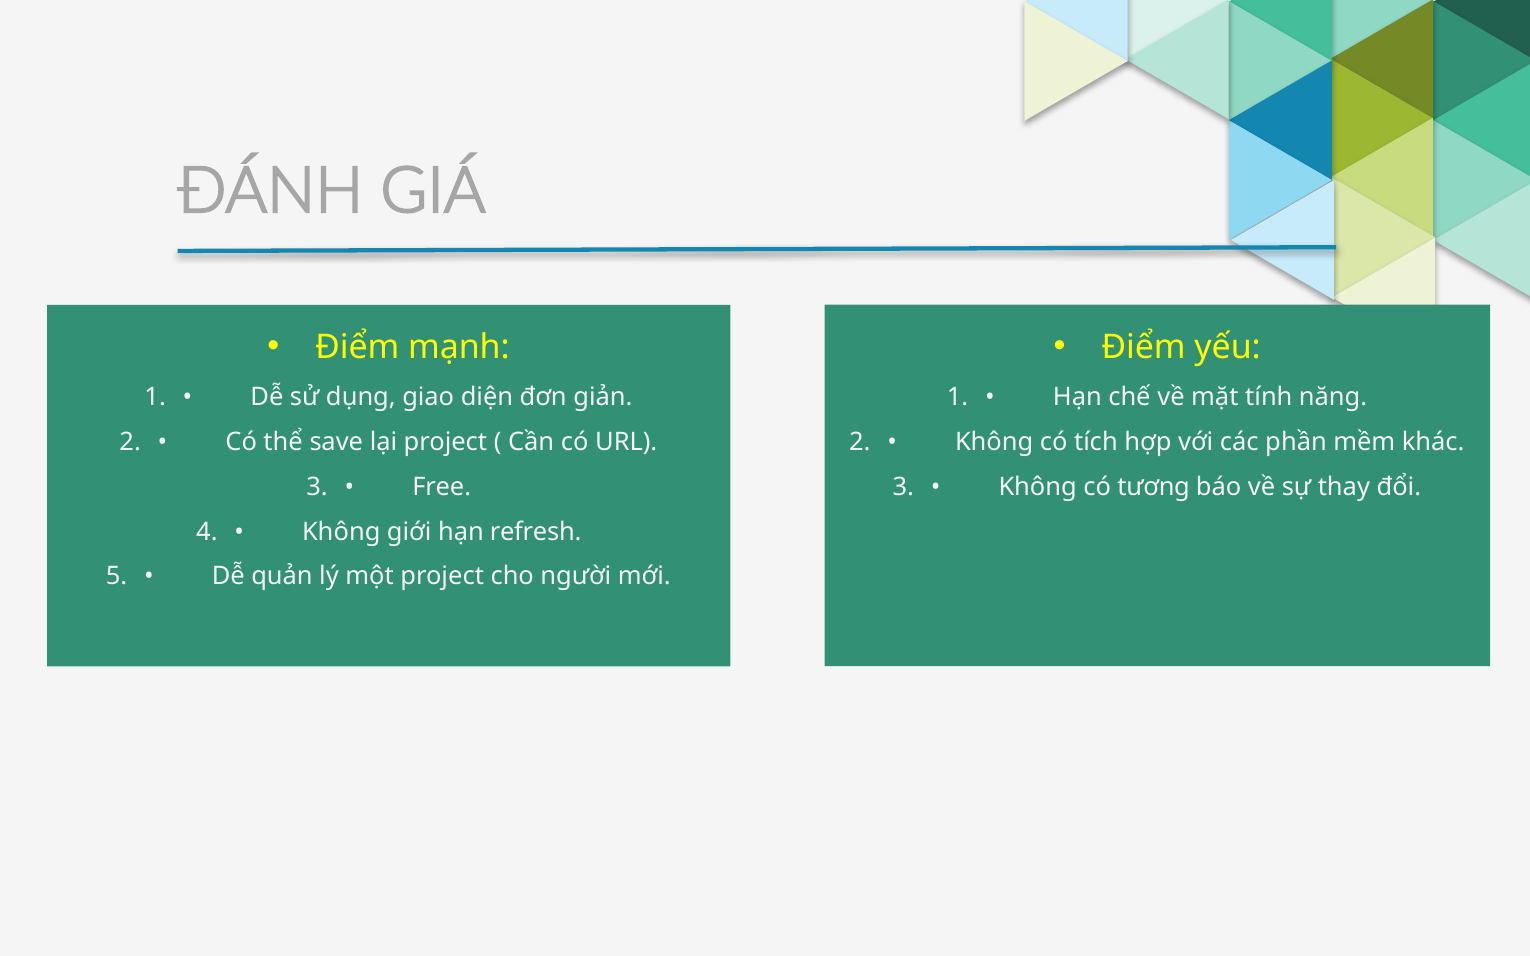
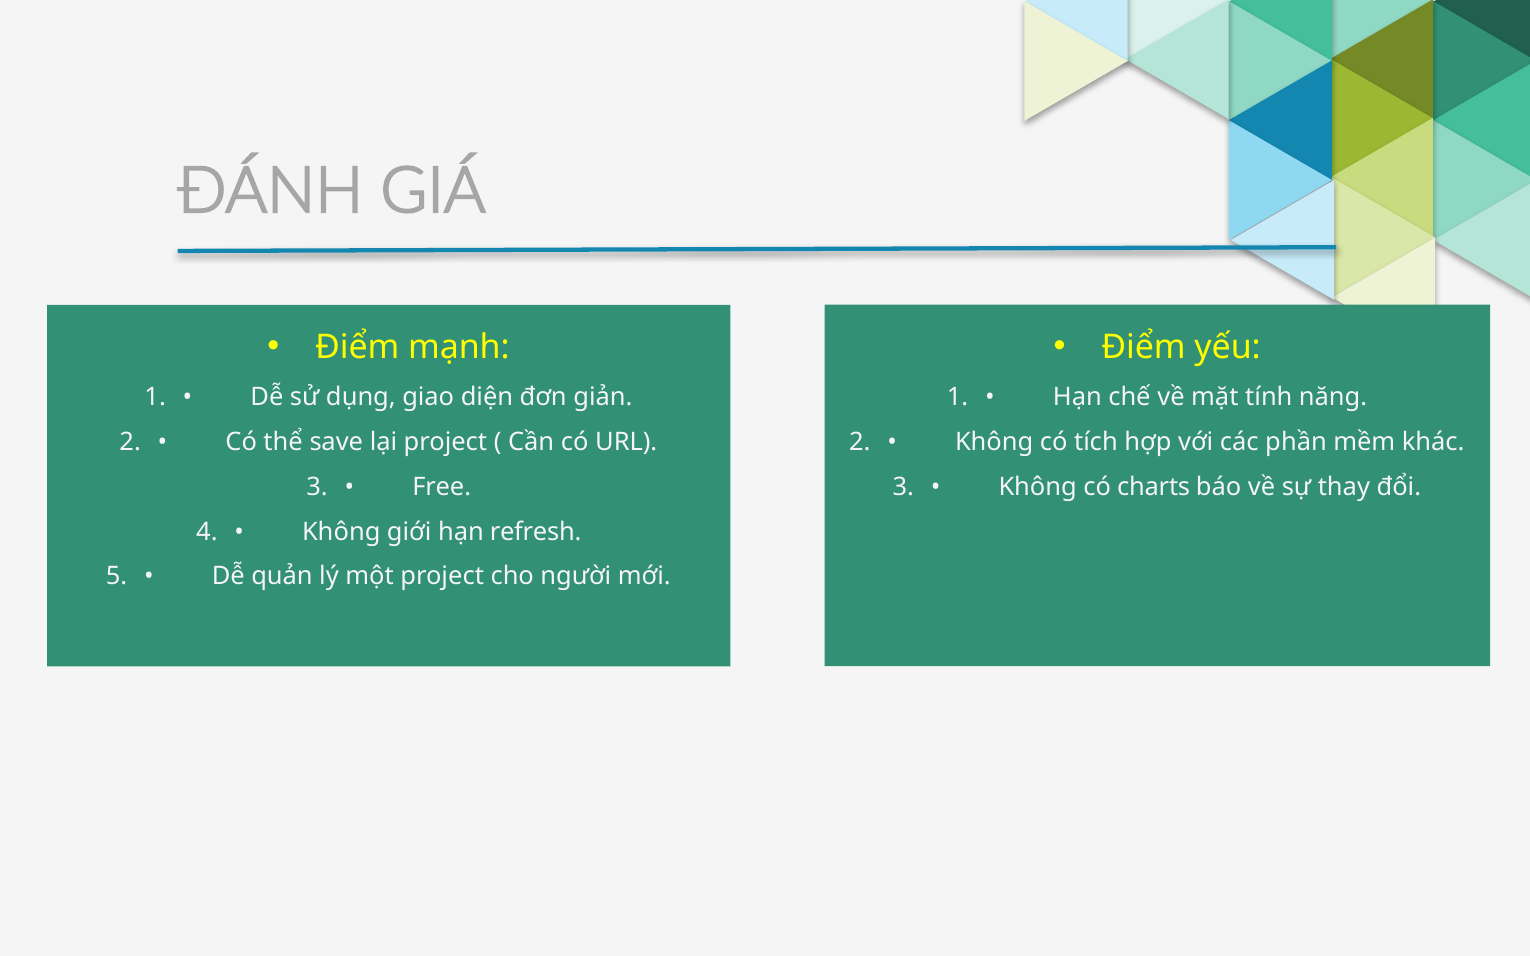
tương: tương -> charts
